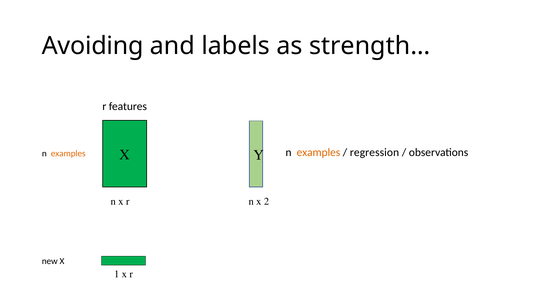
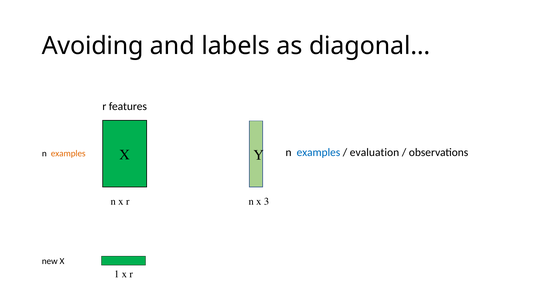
strength…: strength… -> diagonal…
examples at (318, 152) colour: orange -> blue
regression: regression -> evaluation
2: 2 -> 3
